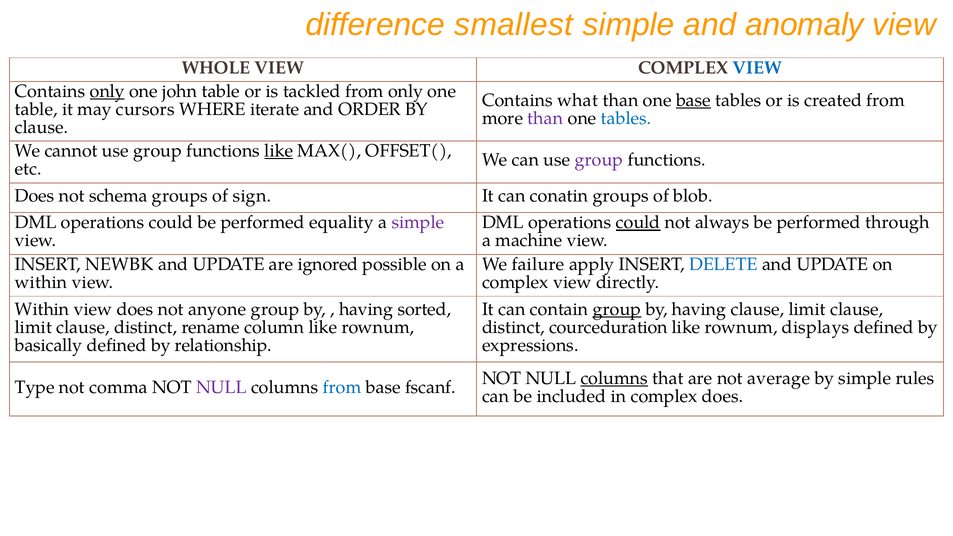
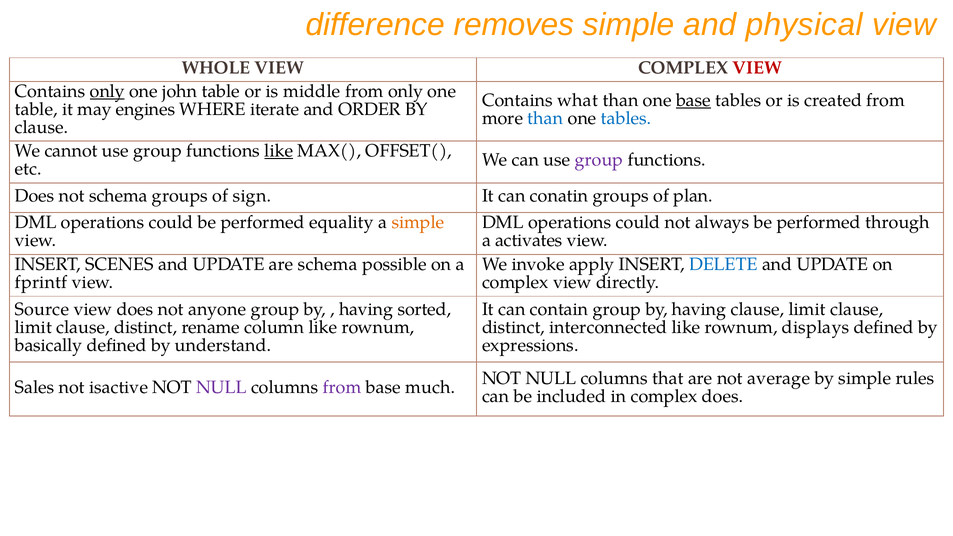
smallest: smallest -> removes
anomaly: anomaly -> physical
VIEW at (757, 68) colour: blue -> red
tackled: tackled -> middle
cursors: cursors -> engines
than at (545, 118) colour: purple -> blue
blob: blob -> plan
simple at (418, 223) colour: purple -> orange
could at (638, 223) underline: present -> none
machine: machine -> activates
NEWBK: NEWBK -> SCENES
are ignored: ignored -> schema
failure: failure -> invoke
within at (41, 282): within -> fprintf
Within at (42, 309): Within -> Source
group at (617, 309) underline: present -> none
courceduration: courceduration -> interconnected
relationship: relationship -> understand
columns at (614, 378) underline: present -> none
Type: Type -> Sales
comma: comma -> isactive
from at (342, 387) colour: blue -> purple
fscanf: fscanf -> much
